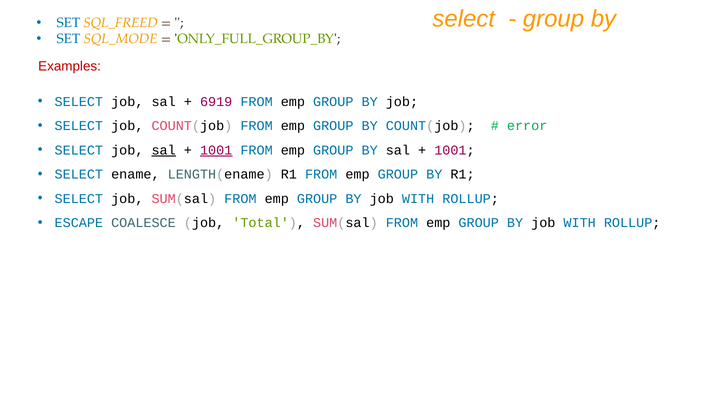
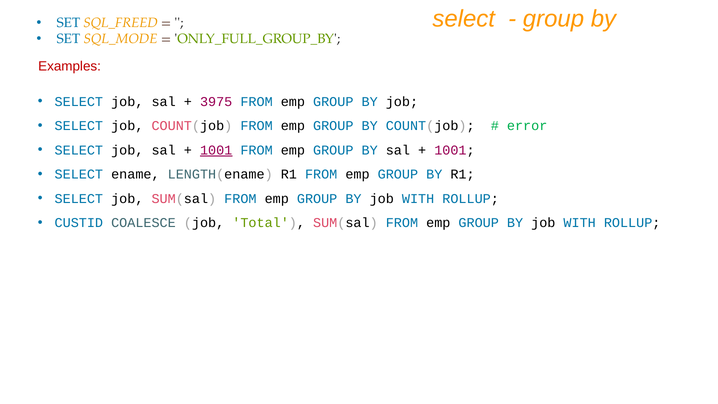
6919: 6919 -> 3975
sal at (164, 150) underline: present -> none
ESCAPE: ESCAPE -> CUSTID
